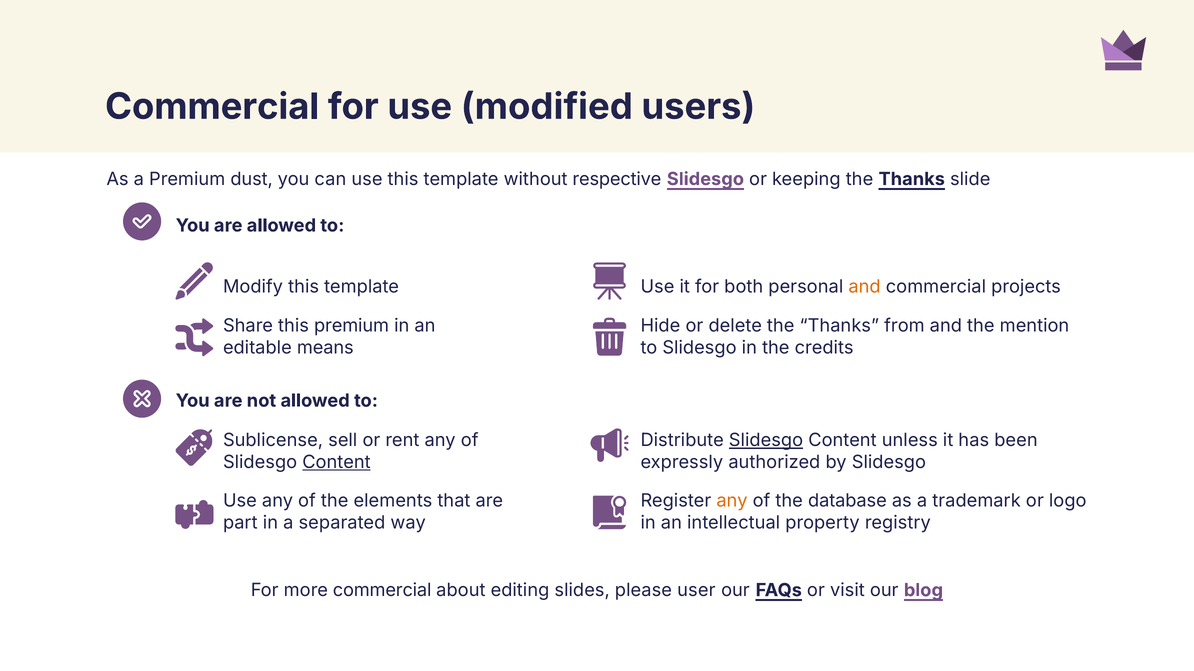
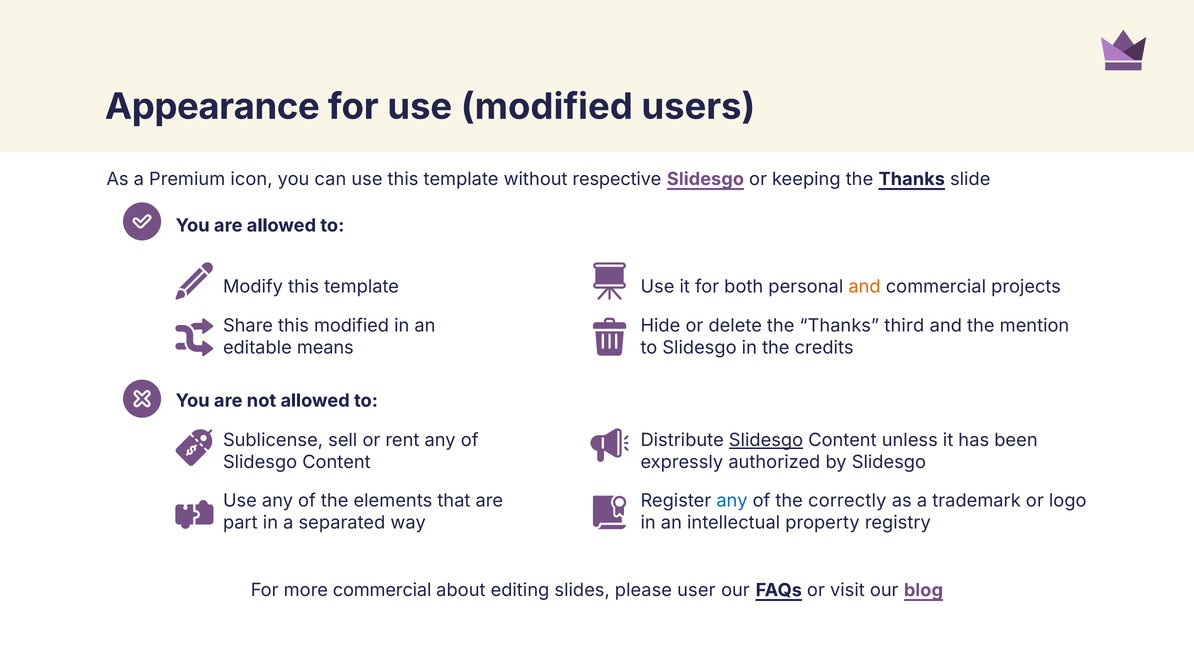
Commercial at (212, 107): Commercial -> Appearance
dust: dust -> icon
this premium: premium -> modified
from: from -> third
Content at (336, 463) underline: present -> none
any at (732, 501) colour: orange -> blue
database: database -> correctly
